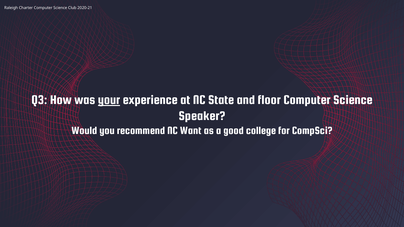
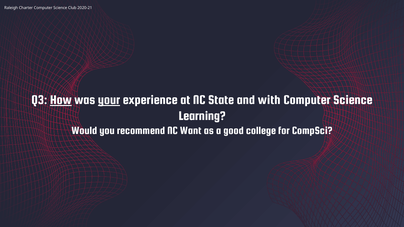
How underline: none -> present
floor: floor -> with
Speaker: Speaker -> Learning
